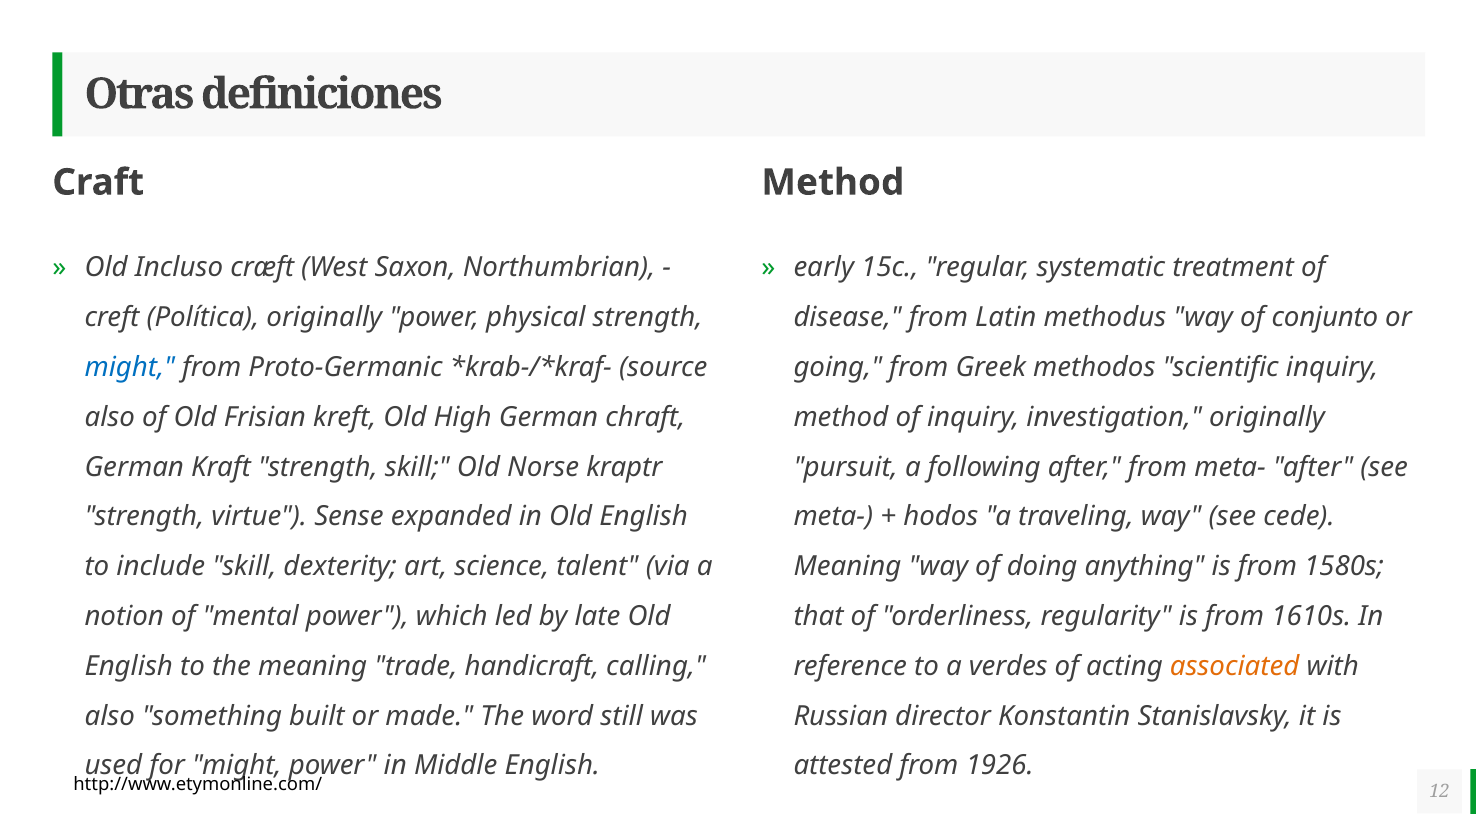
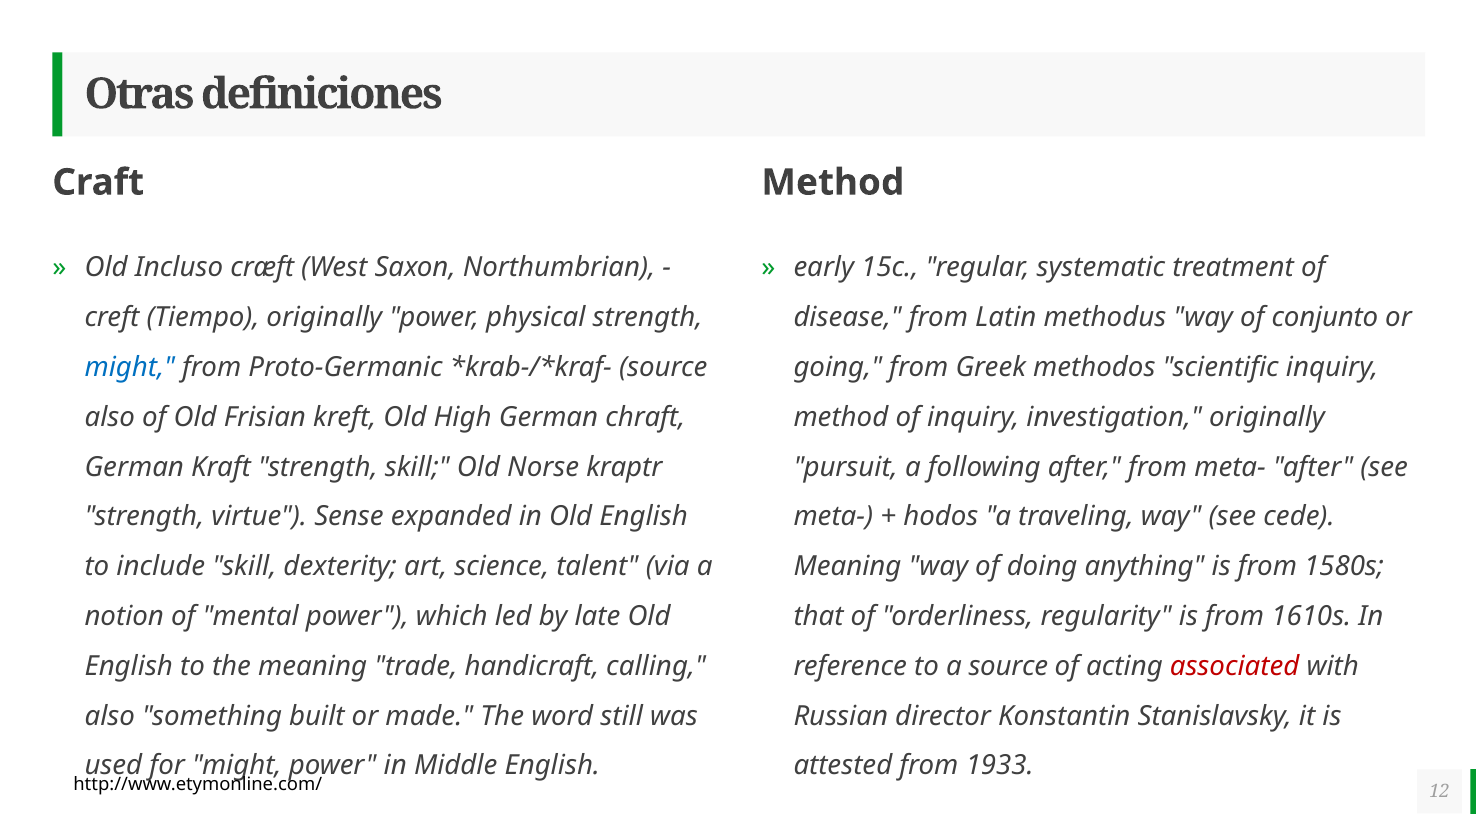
Política: Política -> Tiempo
a verdes: verdes -> source
associated colour: orange -> red
1926: 1926 -> 1933
